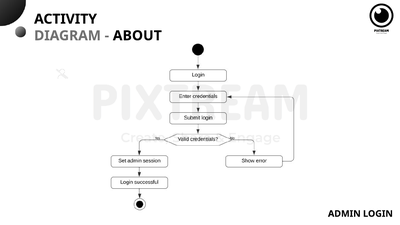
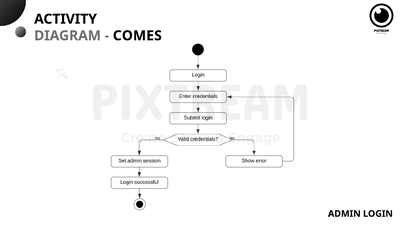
ABOUT: ABOUT -> COMES
